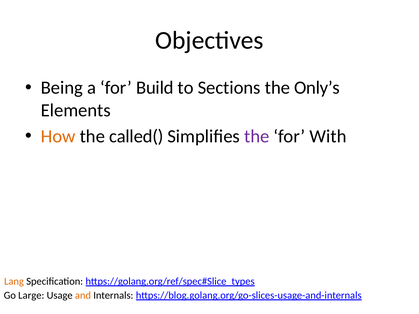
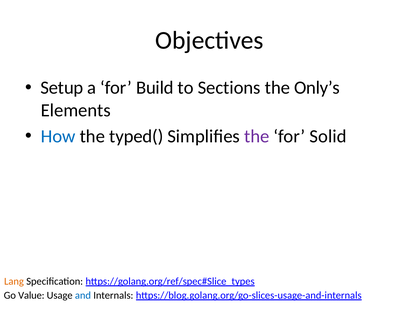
Being: Being -> Setup
How colour: orange -> blue
called(: called( -> typed(
With: With -> Solid
Large: Large -> Value
and colour: orange -> blue
